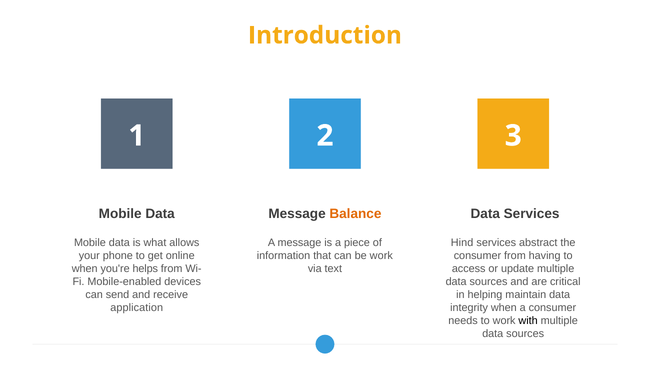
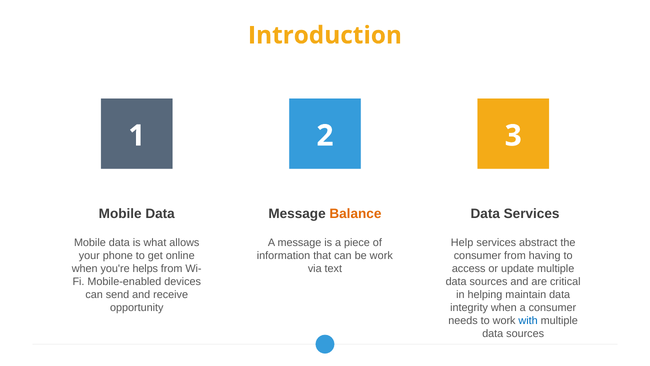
Hind: Hind -> Help
application: application -> opportunity
with colour: black -> blue
